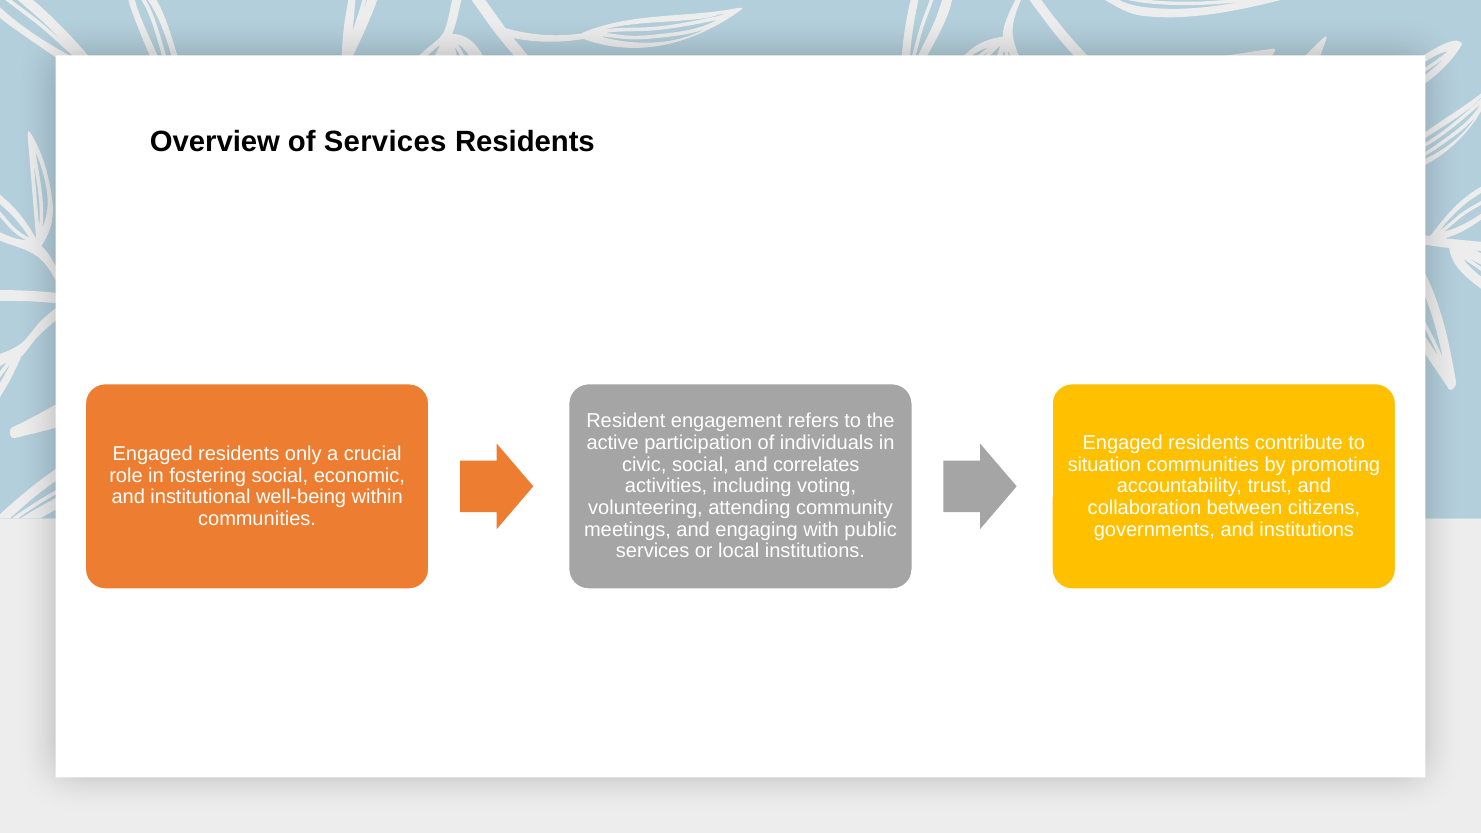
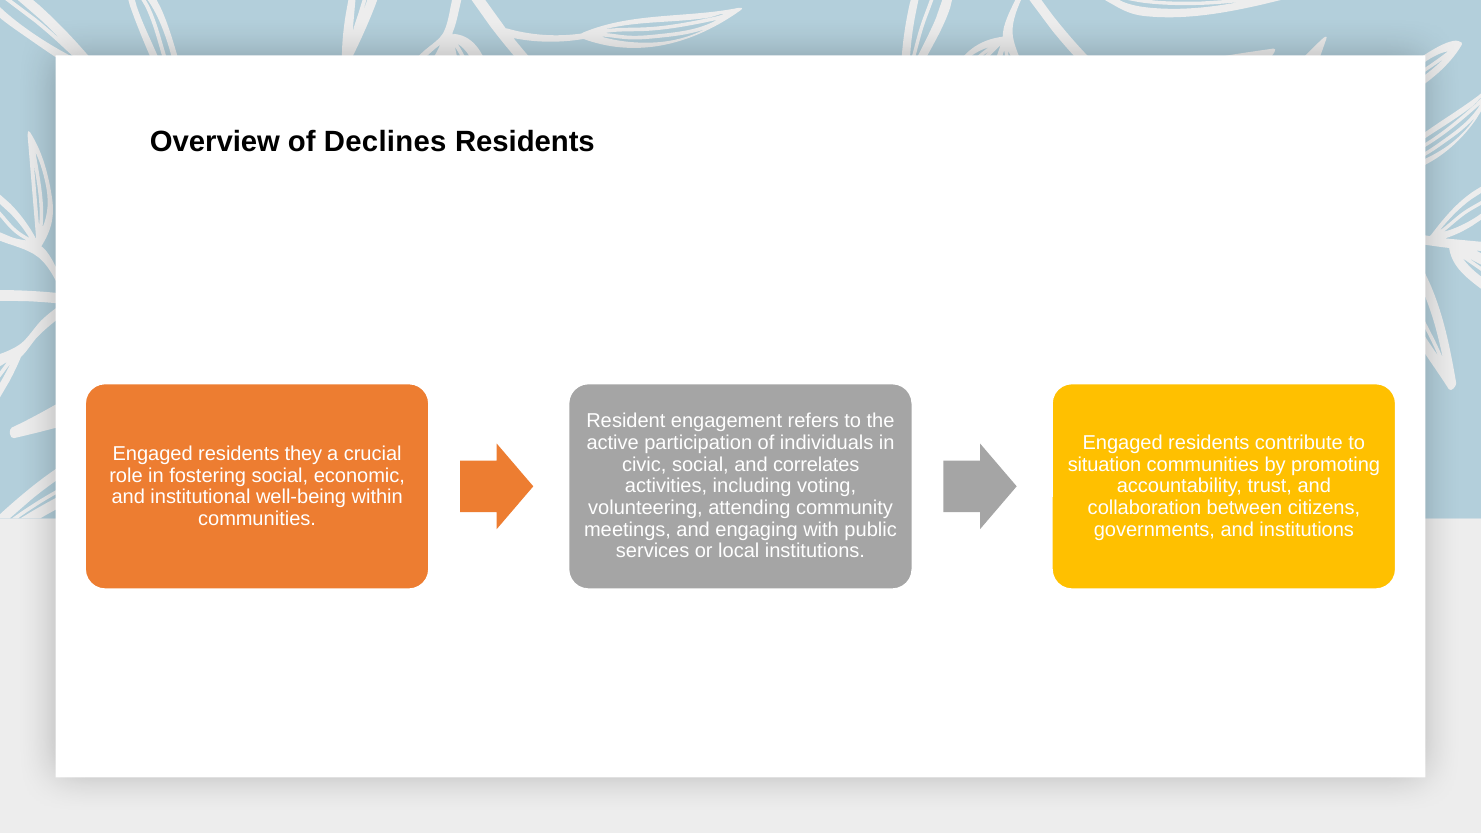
of Services: Services -> Declines
only: only -> they
